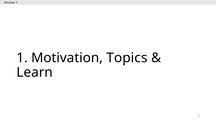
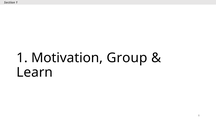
Topics: Topics -> Group
